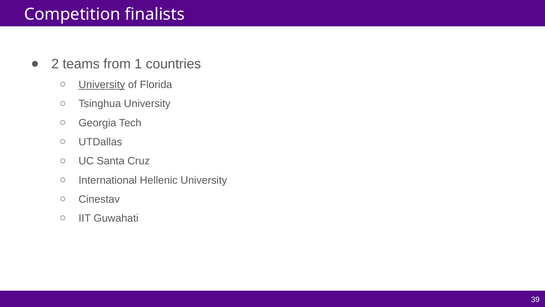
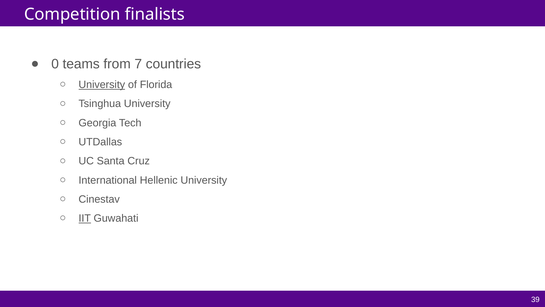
2: 2 -> 0
1: 1 -> 7
IIT underline: none -> present
